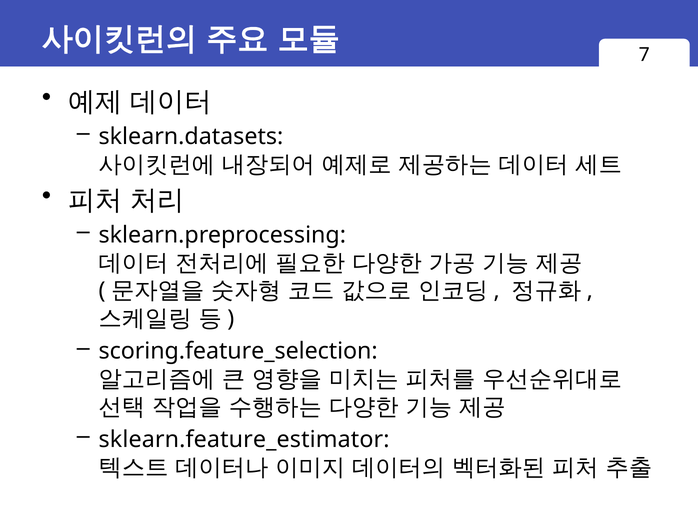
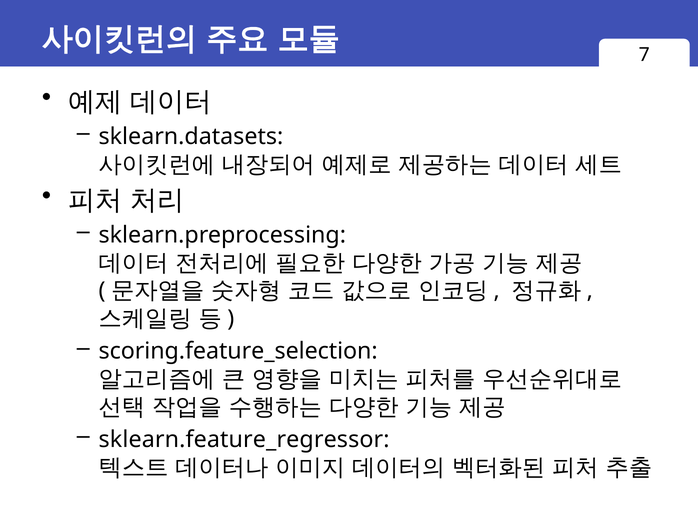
sklearn.feature_estimator: sklearn.feature_estimator -> sklearn.feature_regressor
